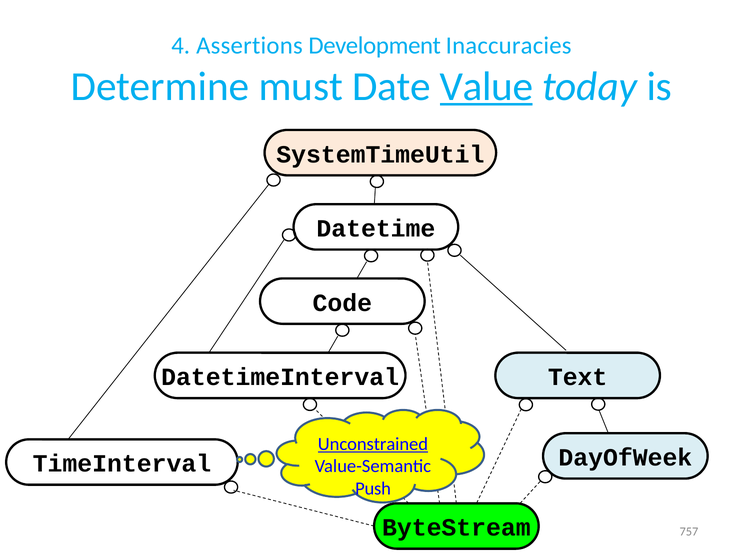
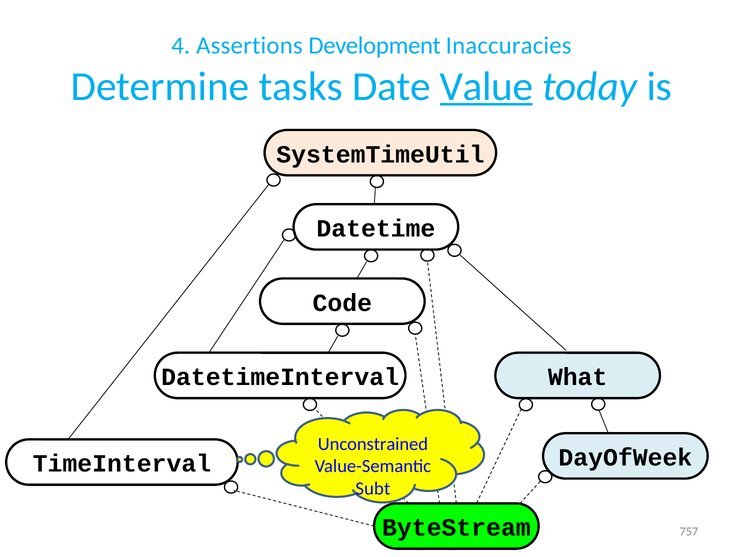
must: must -> tasks
Text: Text -> What
Unconstrained underline: present -> none
Push: Push -> Subt
